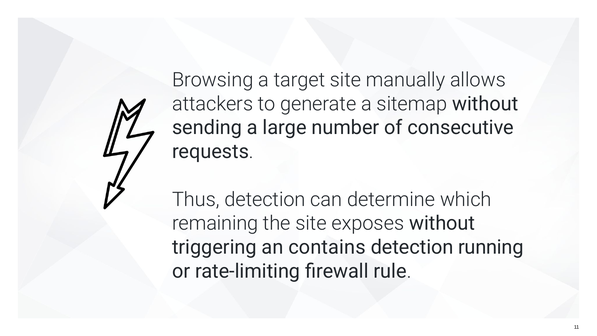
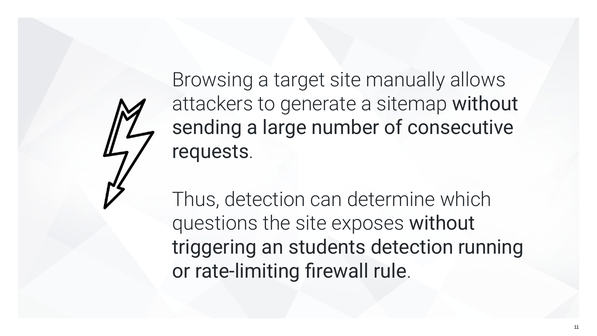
remaining: remaining -> questions
contains: contains -> students
